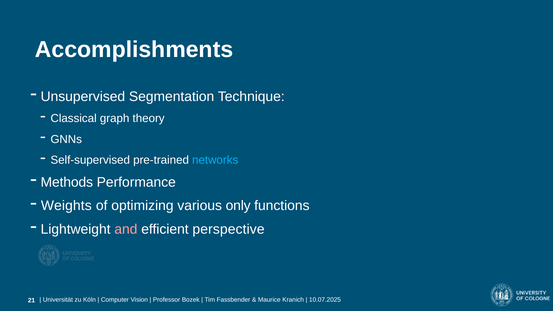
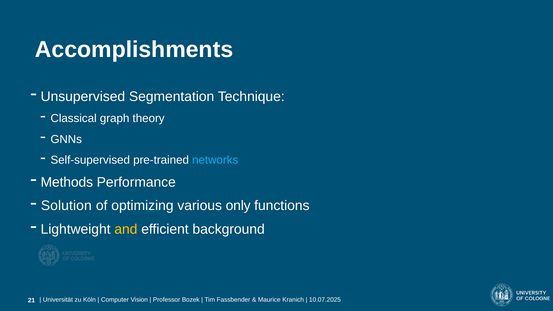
Weights: Weights -> Solution
and colour: pink -> yellow
perspective: perspective -> background
